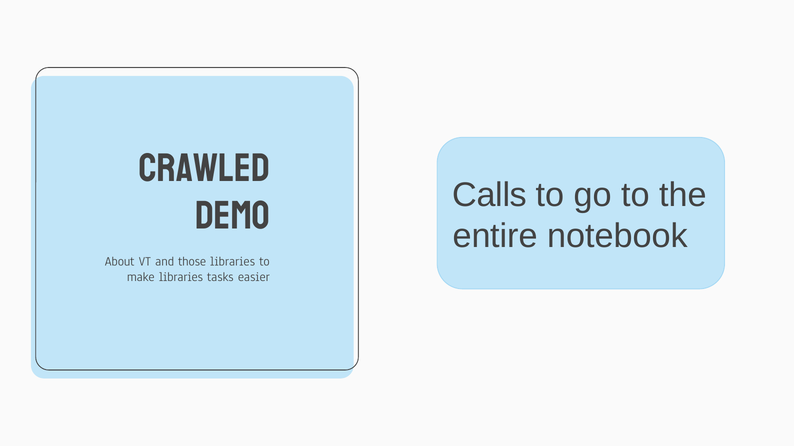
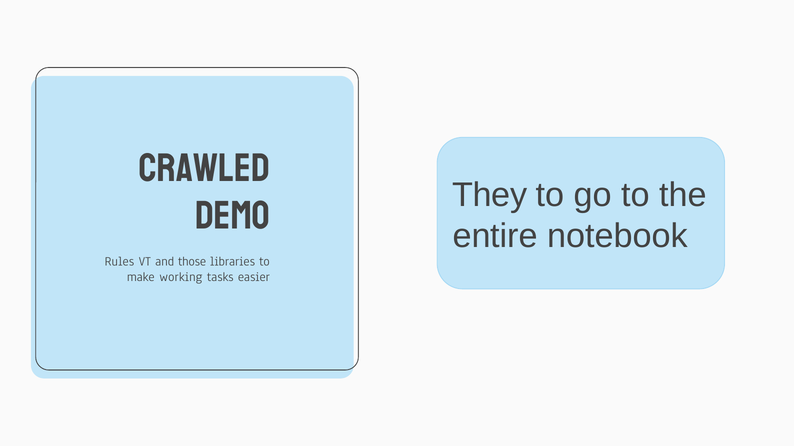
Calls: Calls -> They
About: About -> Rules
make libraries: libraries -> working
